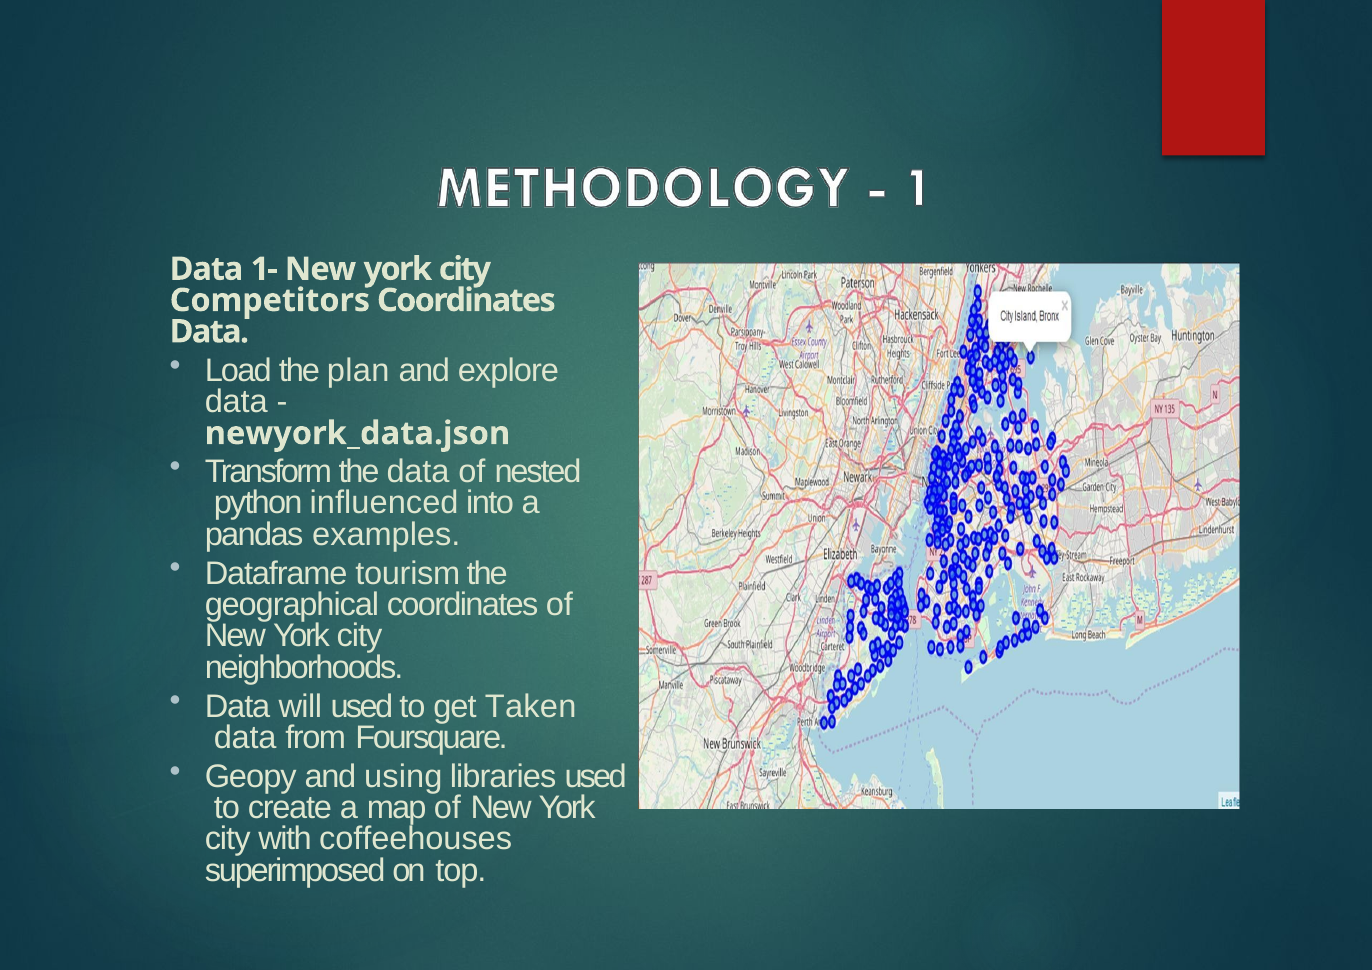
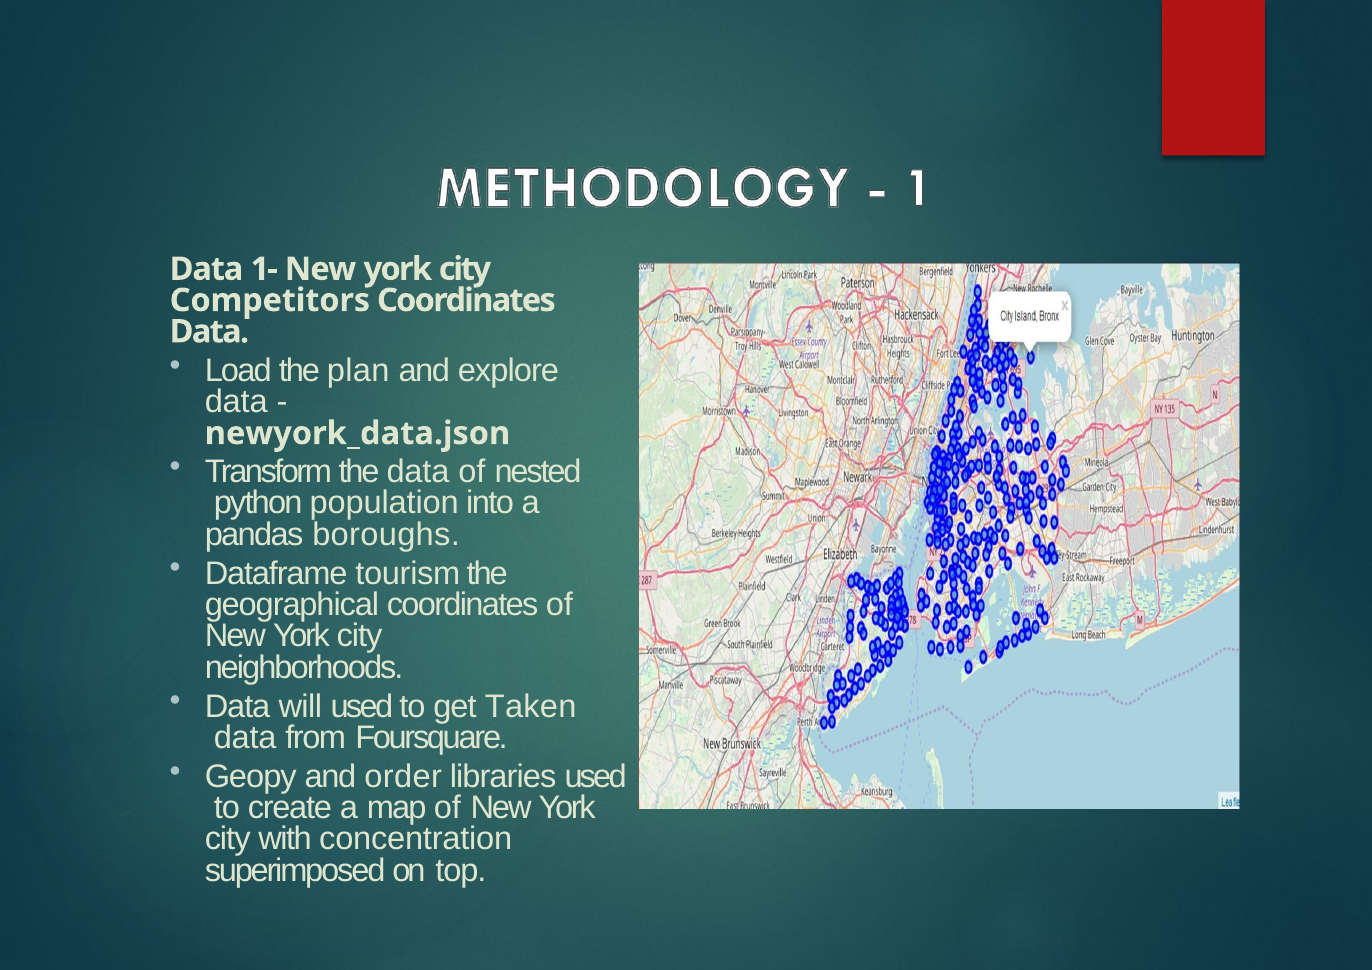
influenced: influenced -> population
examples: examples -> boroughs
using: using -> order
coffeehouses: coffeehouses -> concentration
